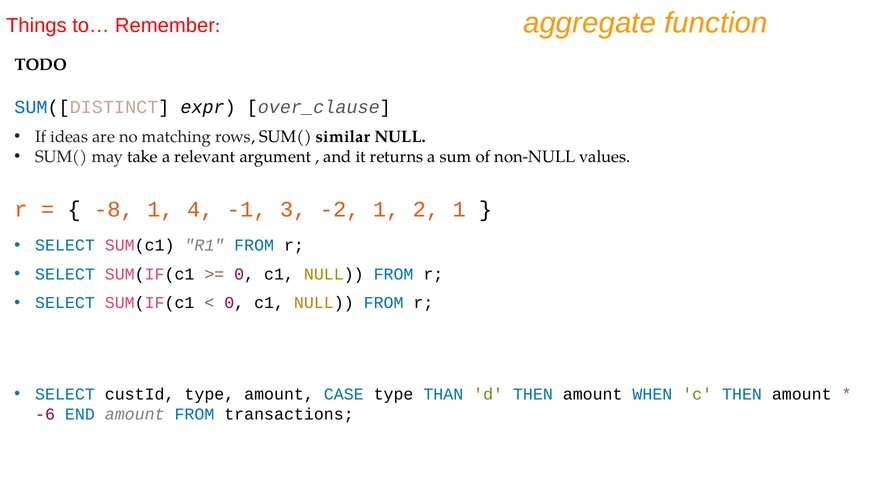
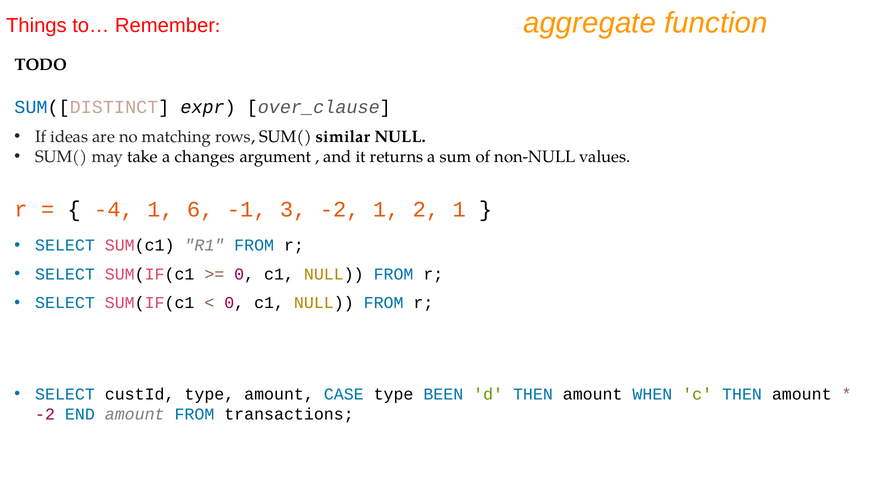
relevant: relevant -> changes
-8: -8 -> -4
4: 4 -> 6
THAN: THAN -> BEEN
-6 at (45, 414): -6 -> -2
